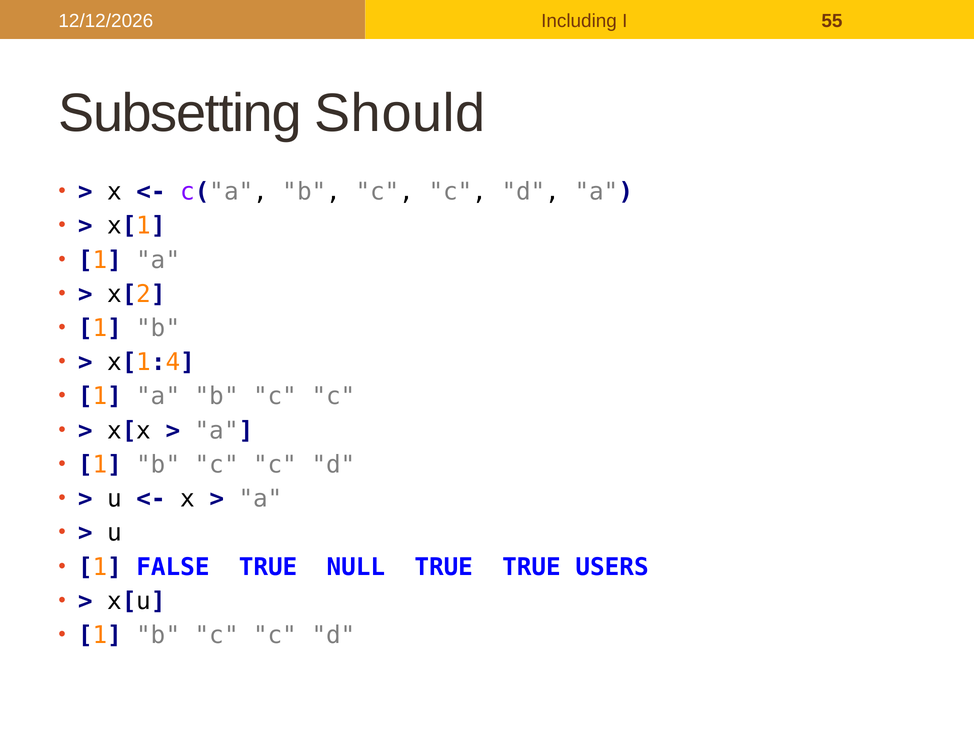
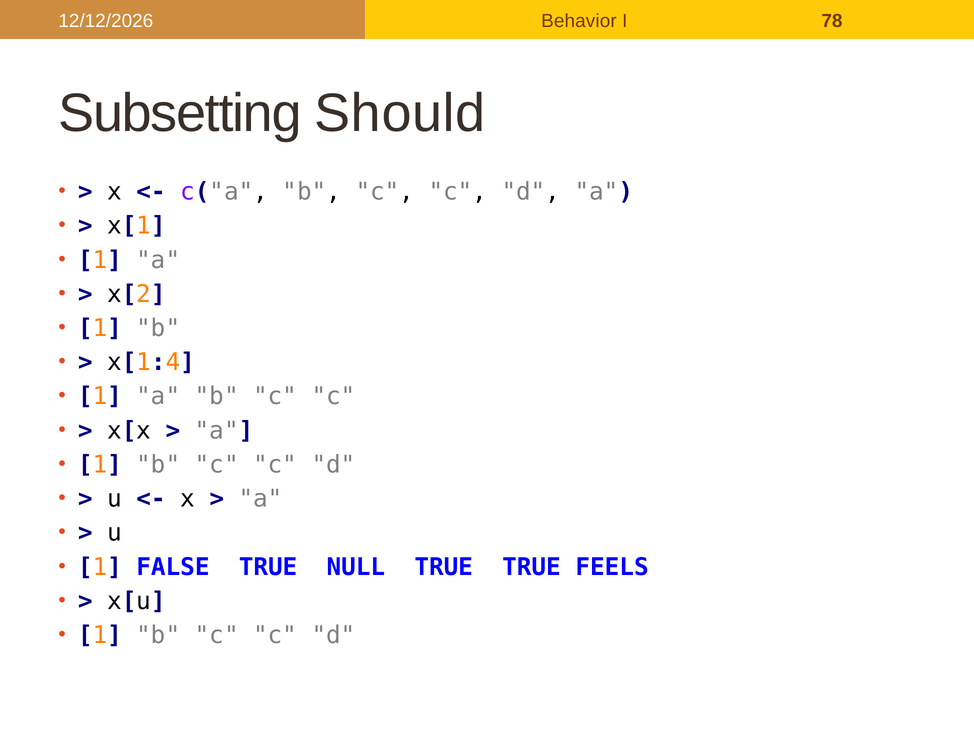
Including: Including -> Behavior
55: 55 -> 78
USERS: USERS -> FEELS
